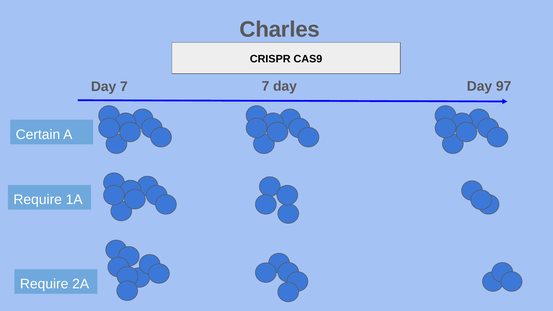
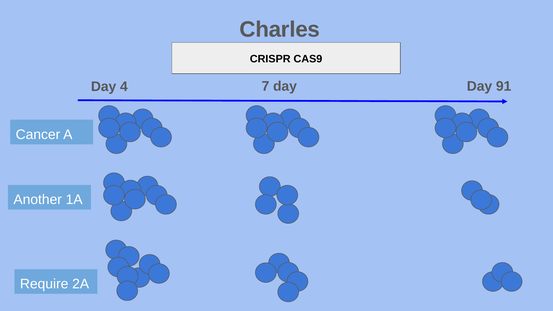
Day 7: 7 -> 4
97: 97 -> 91
Certain: Certain -> Cancer
Require at (38, 200): Require -> Another
